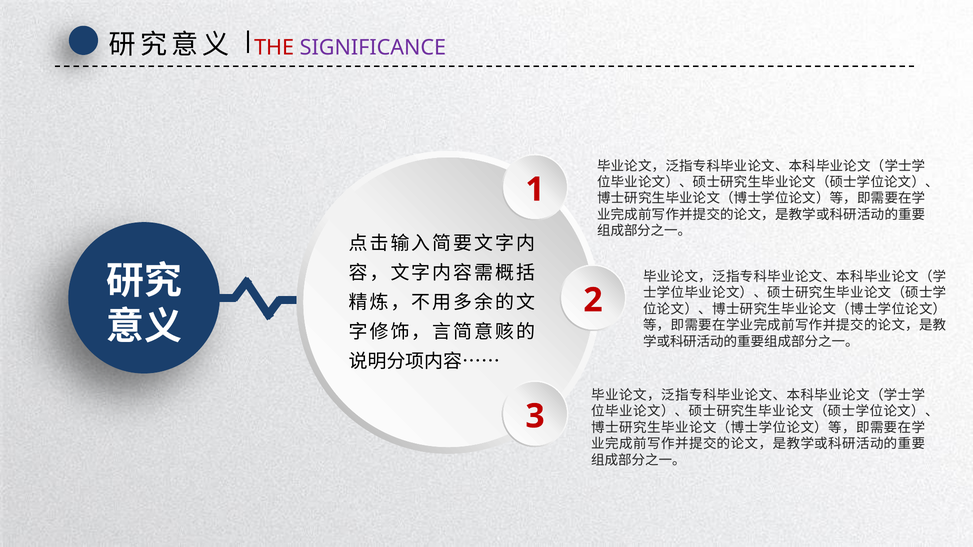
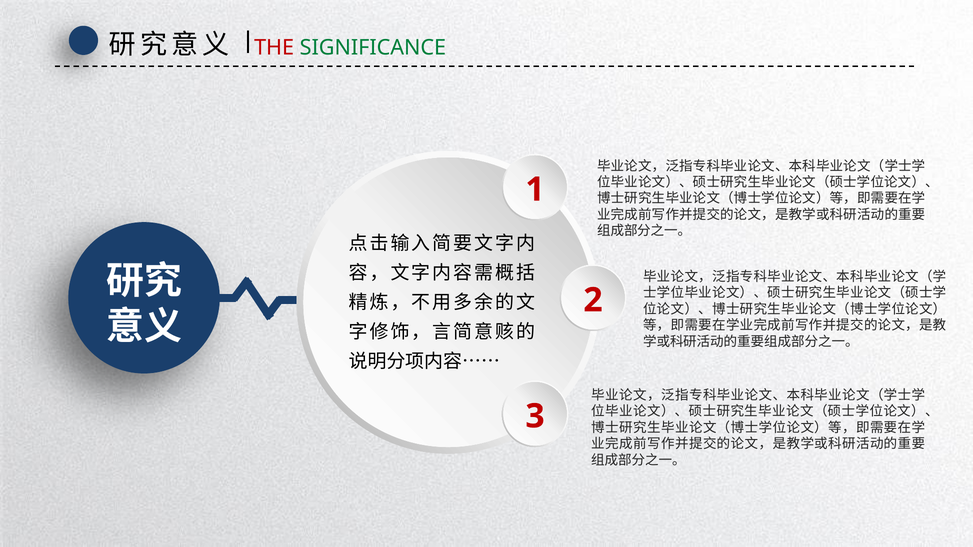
SIGNIFICANCE colour: purple -> green
